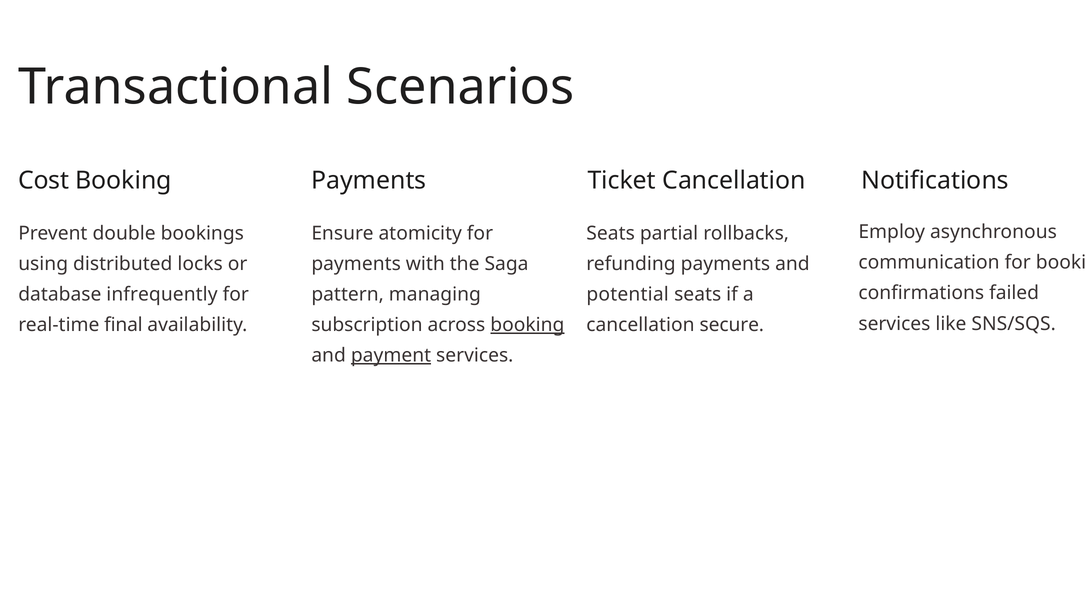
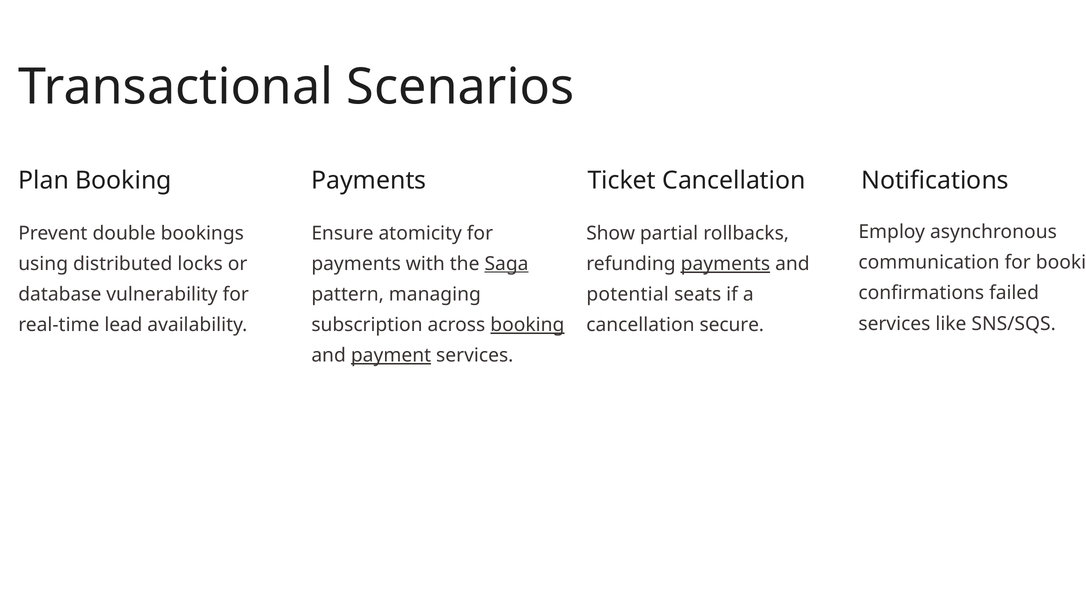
Cost: Cost -> Plan
Seats at (611, 233): Seats -> Show
Saga underline: none -> present
payments at (725, 264) underline: none -> present
infrequently: infrequently -> vulnerability
final: final -> lead
